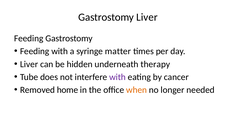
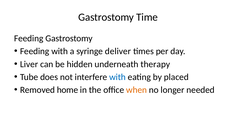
Gastrostomy Liver: Liver -> Time
matter: matter -> deliver
with at (117, 77) colour: purple -> blue
cancer: cancer -> placed
